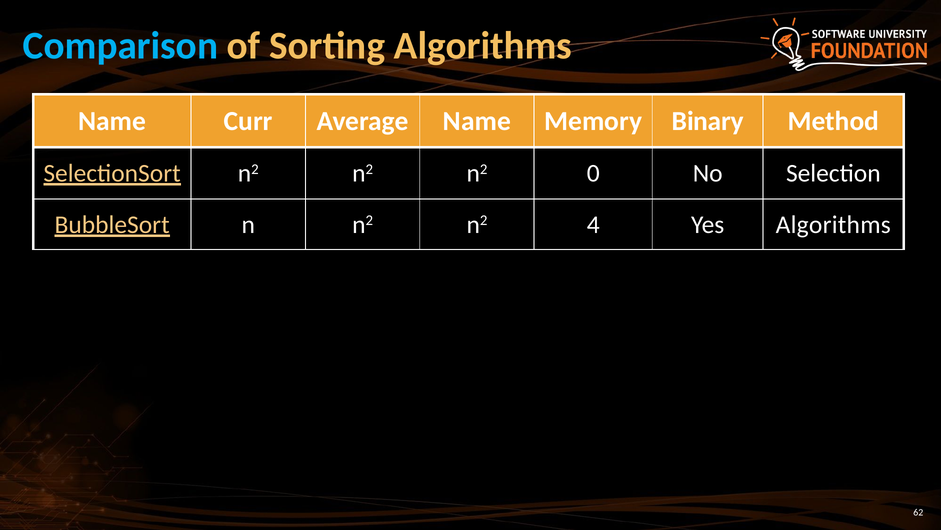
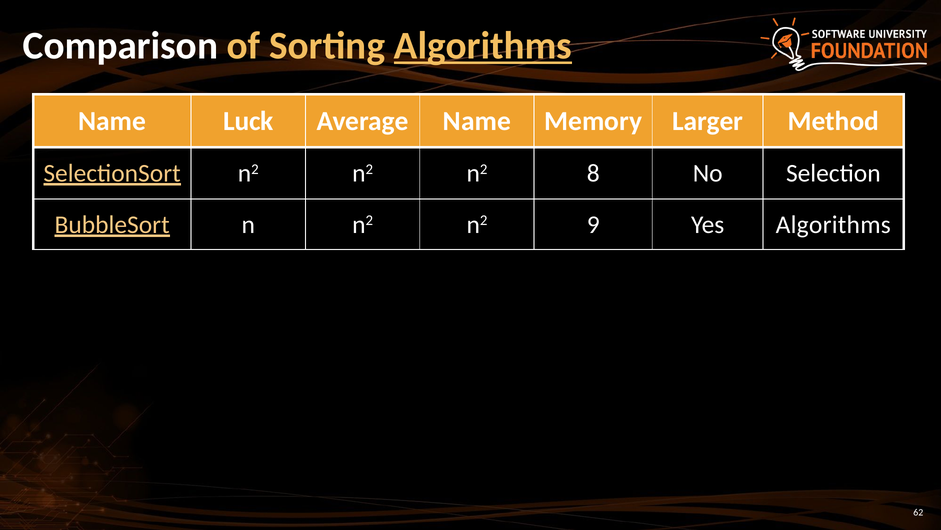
Comparison colour: light blue -> white
Algorithms at (483, 46) underline: none -> present
Curr: Curr -> Luck
Binary: Binary -> Larger
0: 0 -> 8
4: 4 -> 9
